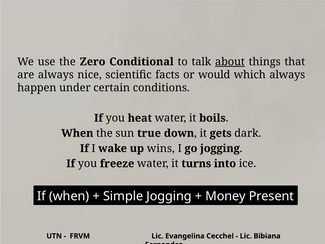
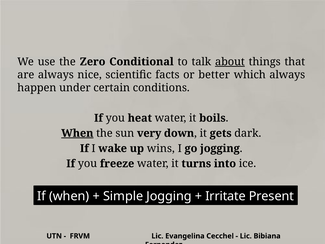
would: would -> better
When at (77, 133) underline: none -> present
true: true -> very
Money: Money -> Irritate
